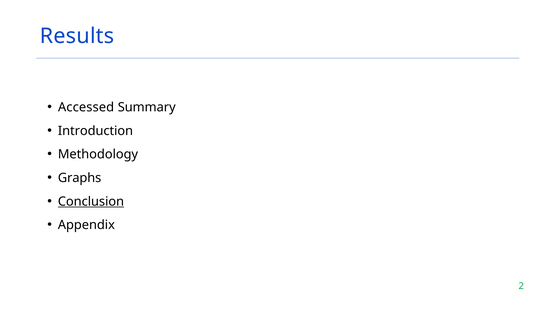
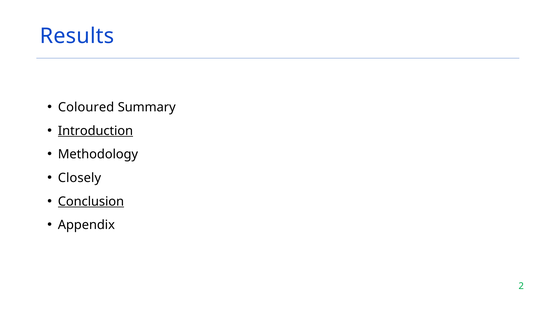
Accessed: Accessed -> Coloured
Introduction underline: none -> present
Graphs: Graphs -> Closely
